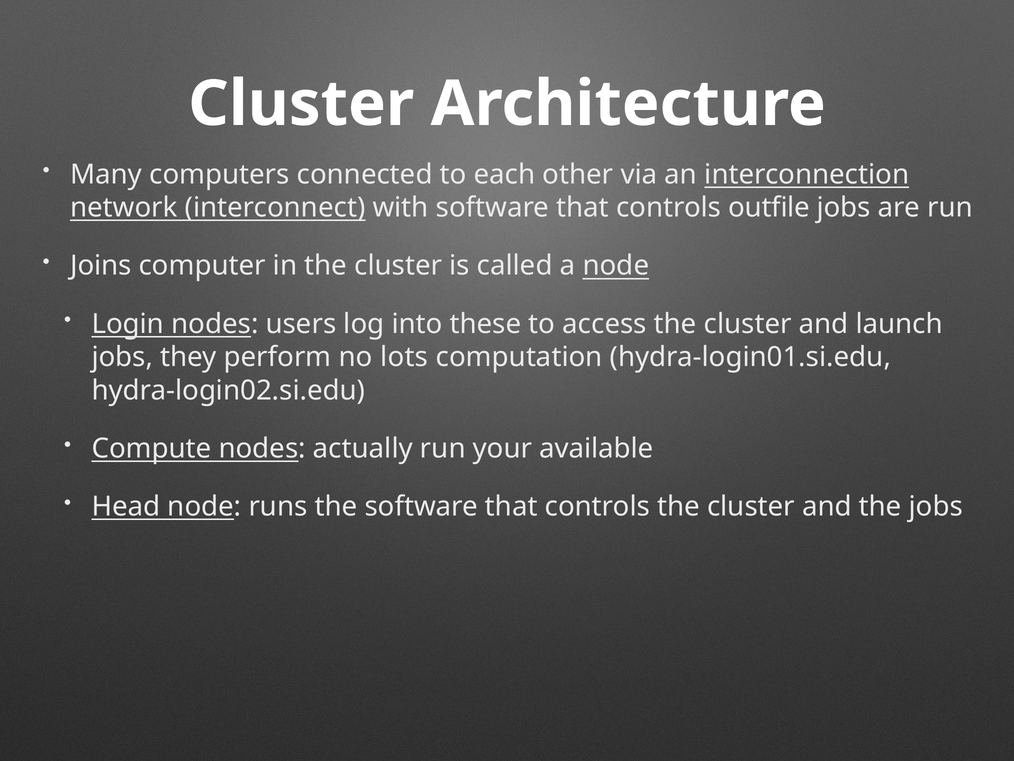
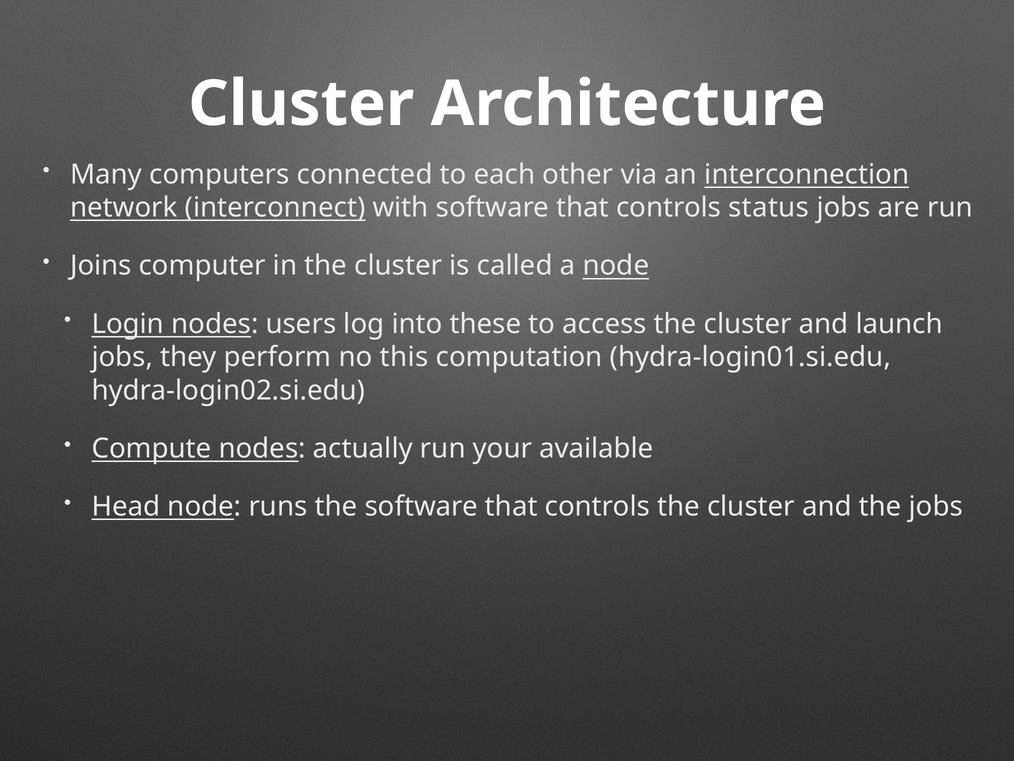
outfile: outfile -> status
lots: lots -> this
